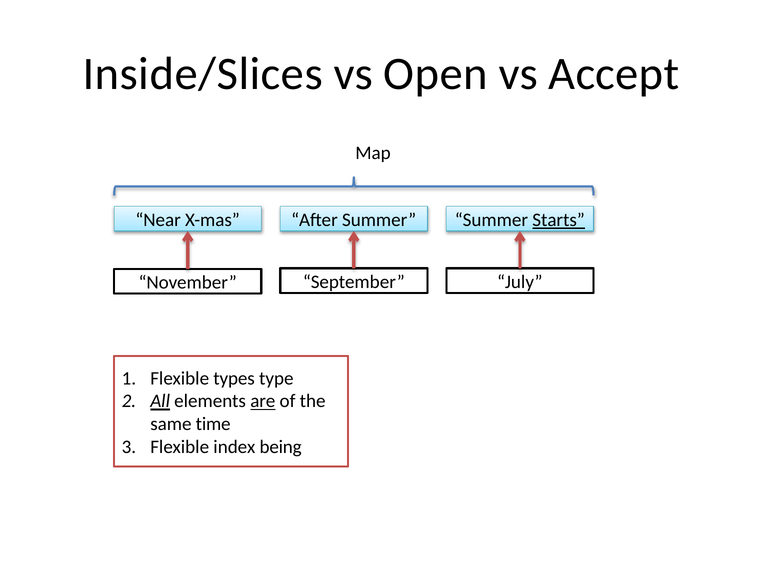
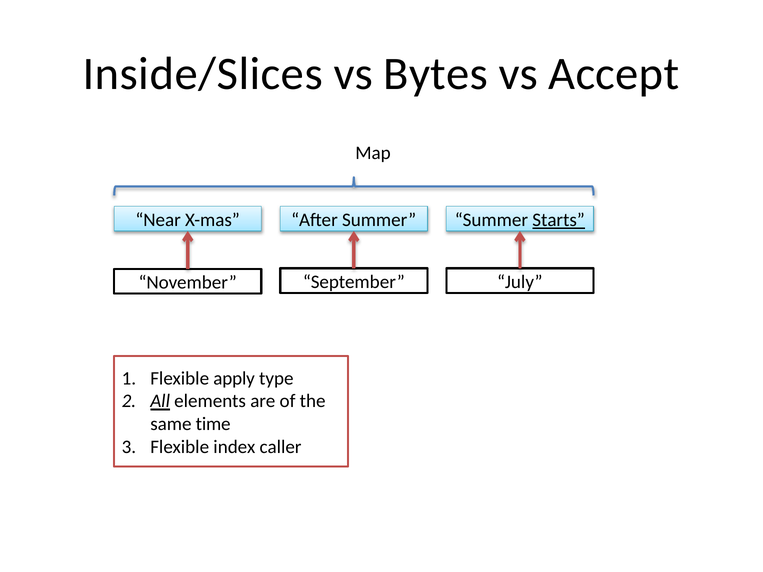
Open: Open -> Bytes
types: types -> apply
are underline: present -> none
being: being -> caller
